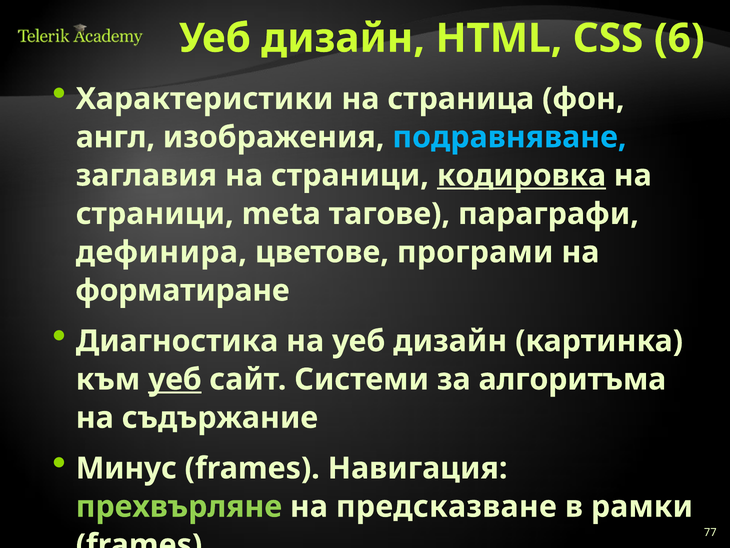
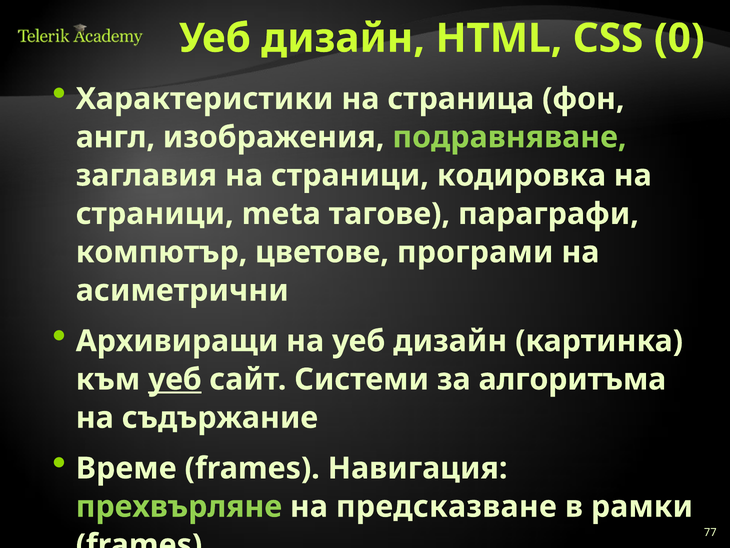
6: 6 -> 0
подравняване colour: light blue -> light green
кодировка underline: present -> none
дефинира: дефинира -> компютър
форматиране: форматиране -> асиметрични
Диагностика: Диагностика -> Архивиращи
Минус: Минус -> Време
